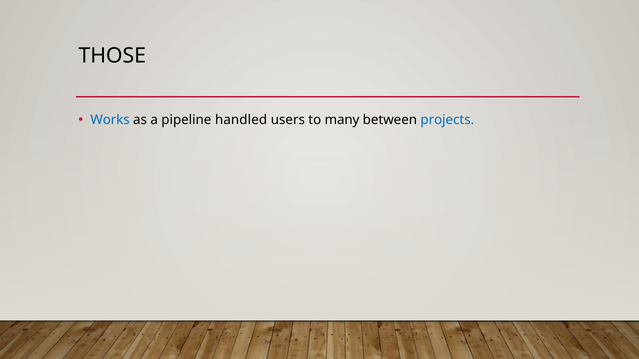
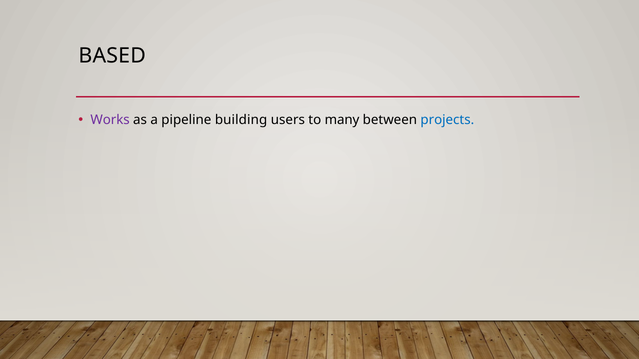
THOSE: THOSE -> BASED
Works colour: blue -> purple
handled: handled -> building
